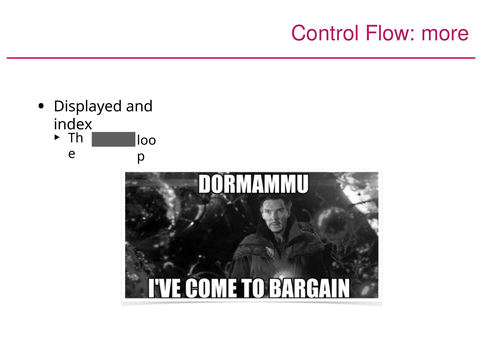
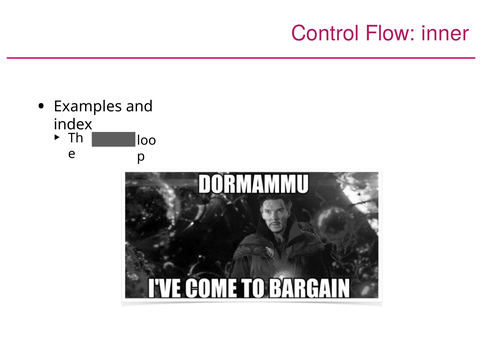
more: more -> inner
Displayed: Displayed -> Examples
